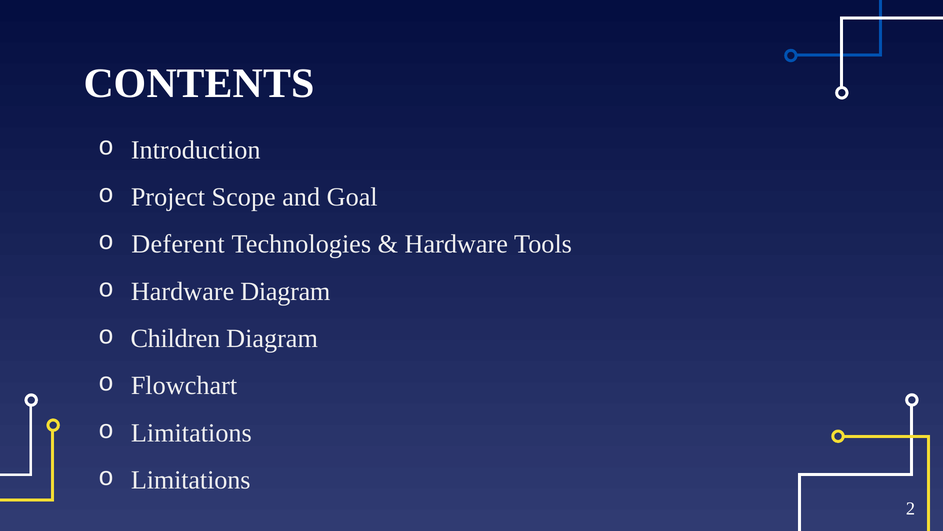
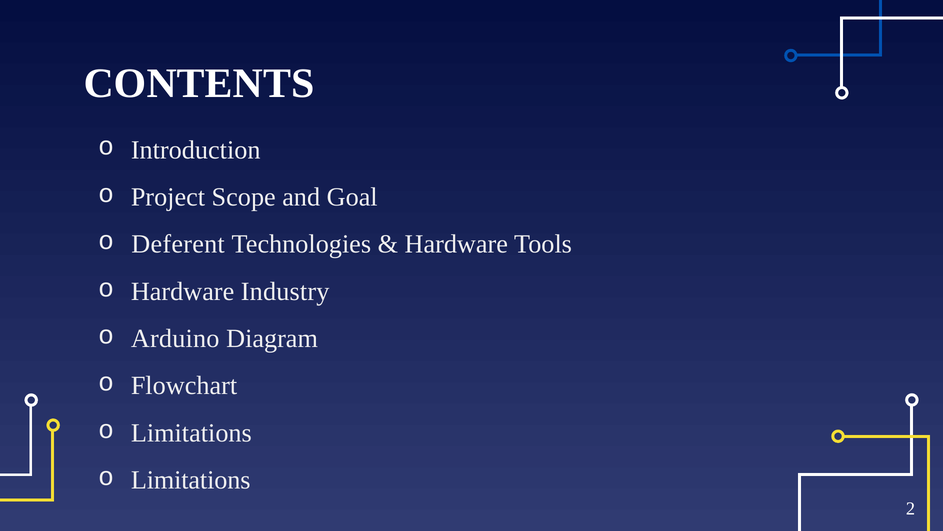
Hardware Diagram: Diagram -> Industry
Children: Children -> Arduino
